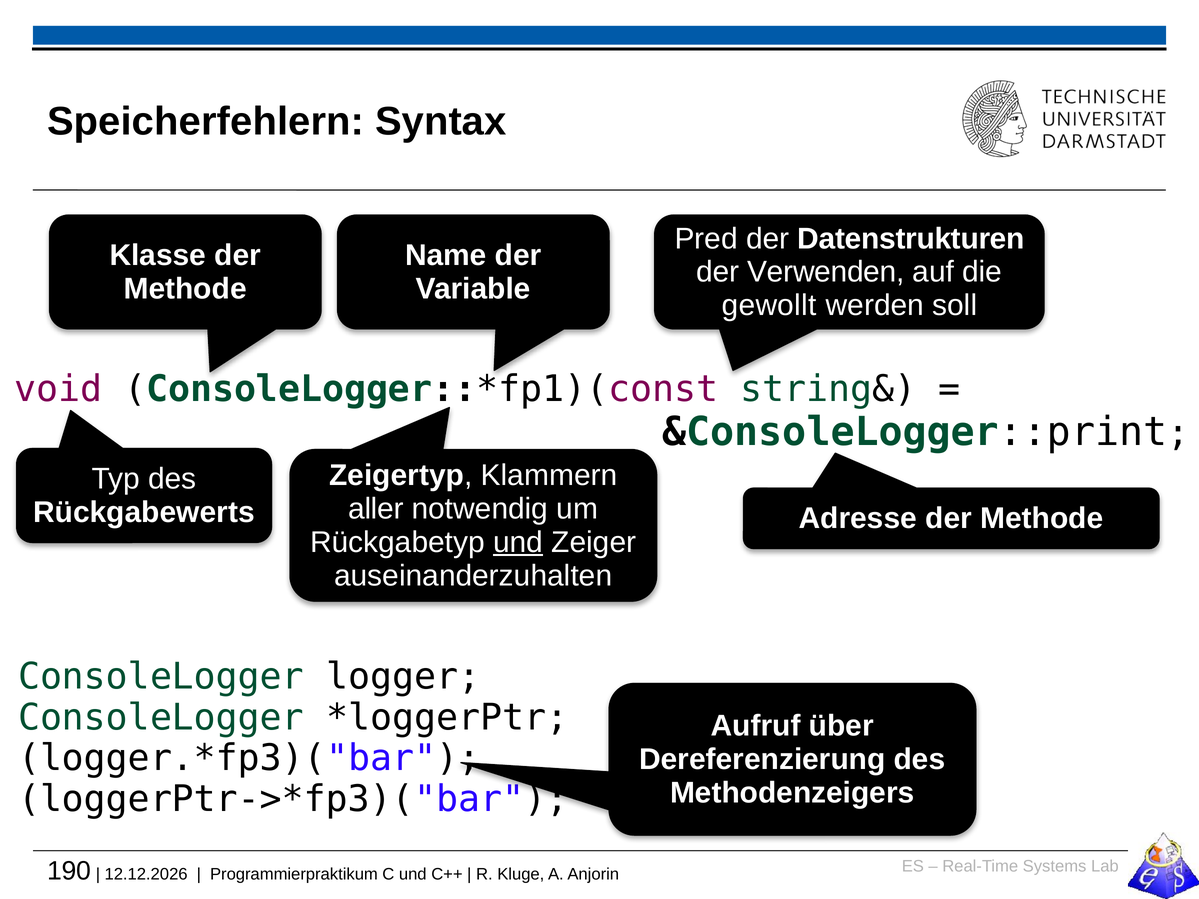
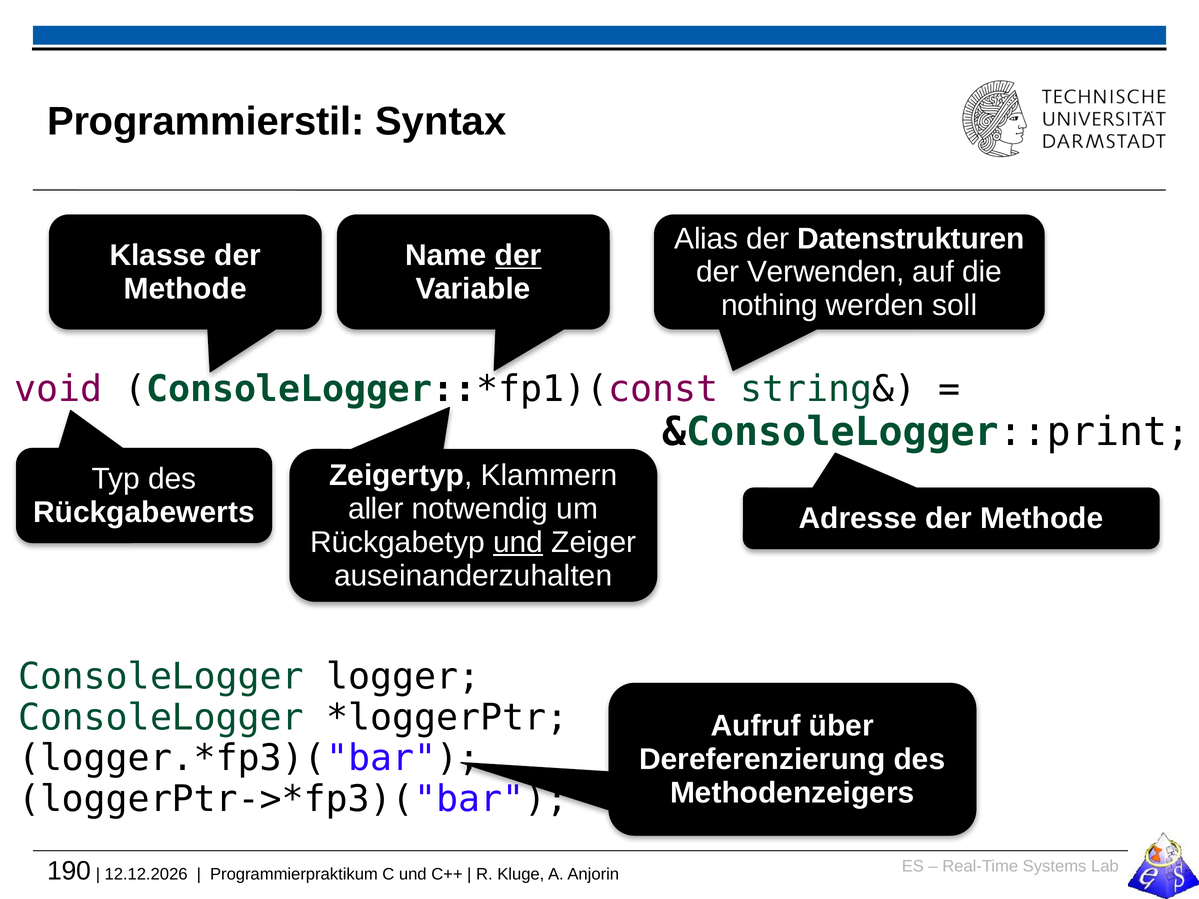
Speicherfehlern: Speicherfehlern -> Programmierstil
Pred: Pred -> Alias
der at (518, 255) underline: none -> present
gewollt: gewollt -> nothing
